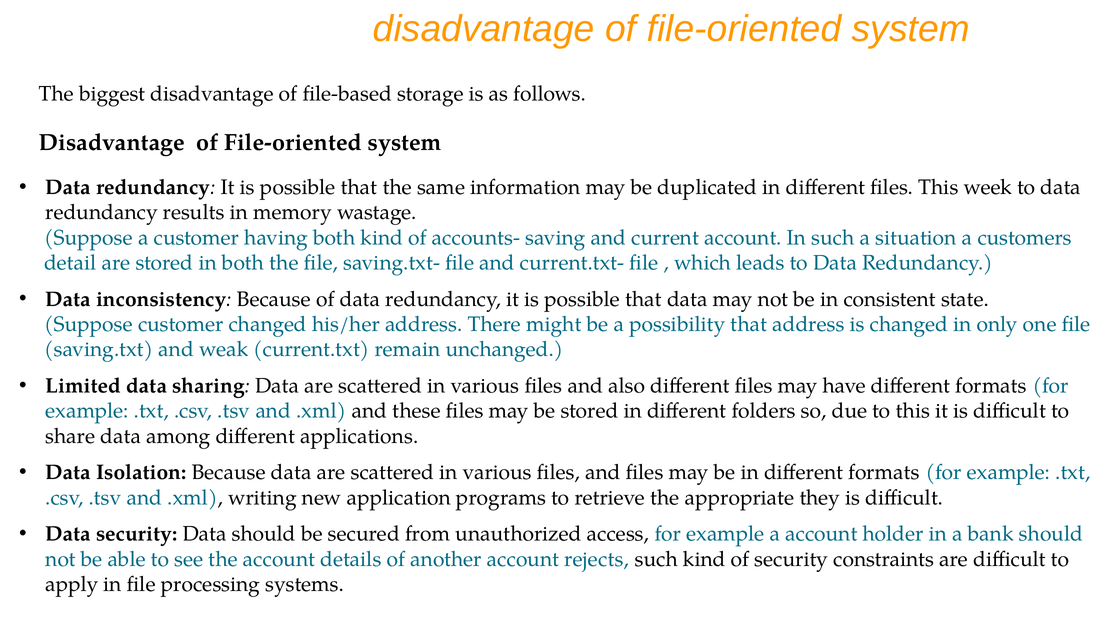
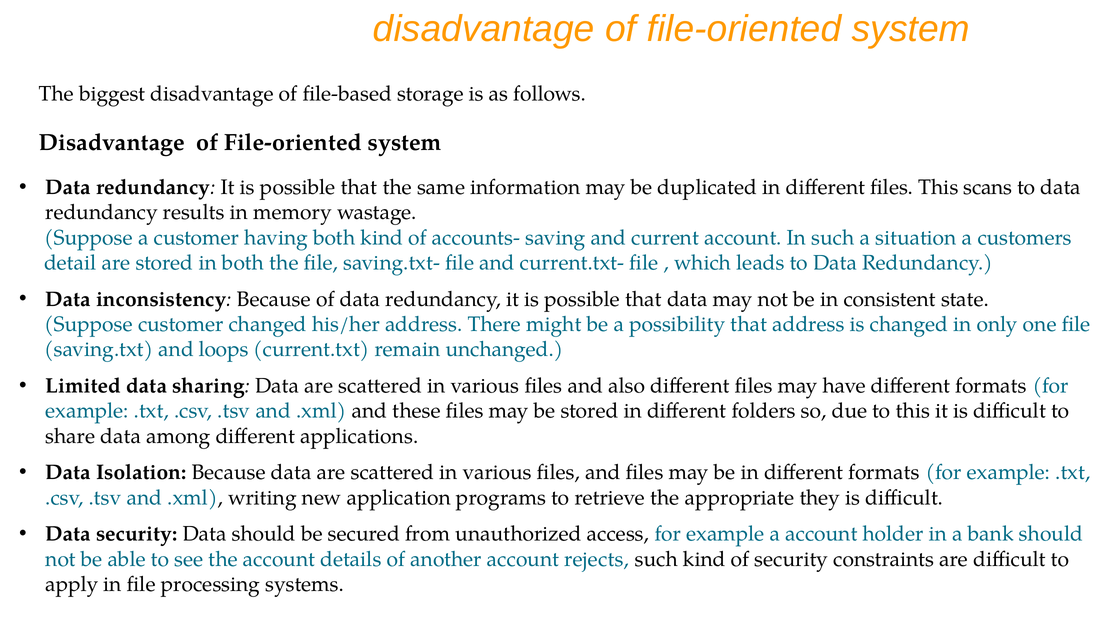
week: week -> scans
weak: weak -> loops
